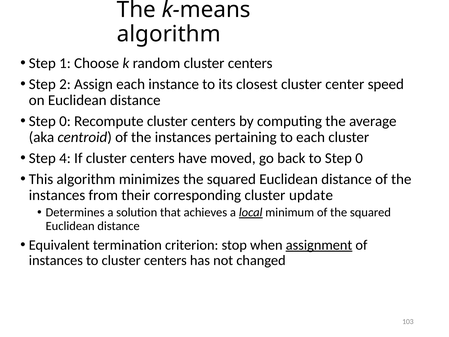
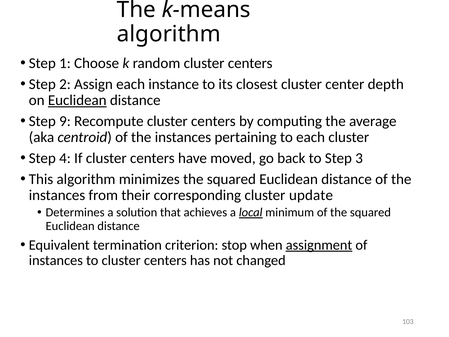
speed: speed -> depth
Euclidean at (77, 100) underline: none -> present
0 at (65, 121): 0 -> 9
to Step 0: 0 -> 3
